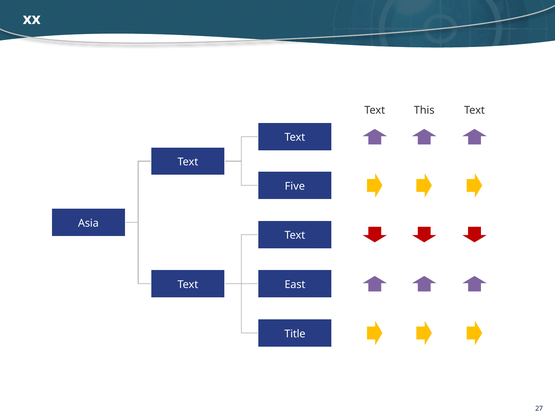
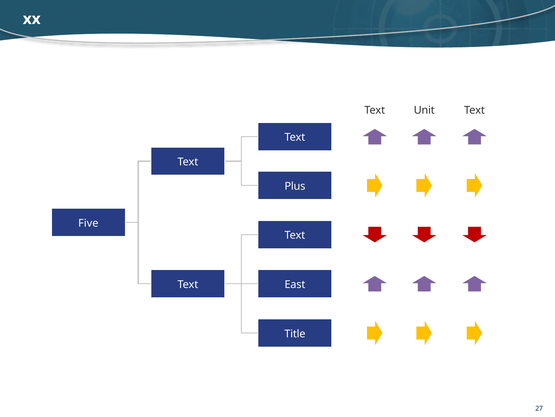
This: This -> Unit
Five: Five -> Plus
Asia: Asia -> Five
